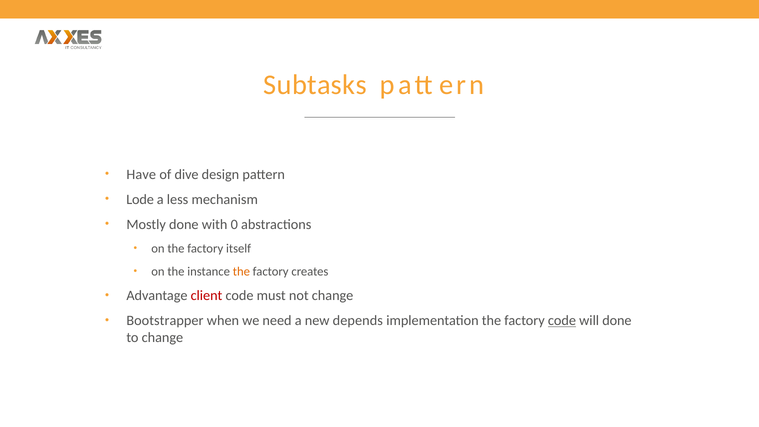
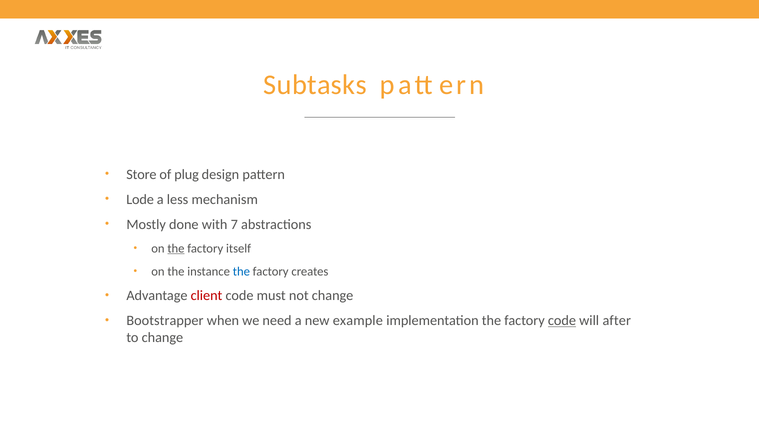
Have: Have -> Store
dive: dive -> plug
0: 0 -> 7
the at (176, 248) underline: none -> present
the at (241, 271) colour: orange -> blue
depends: depends -> example
will done: done -> after
